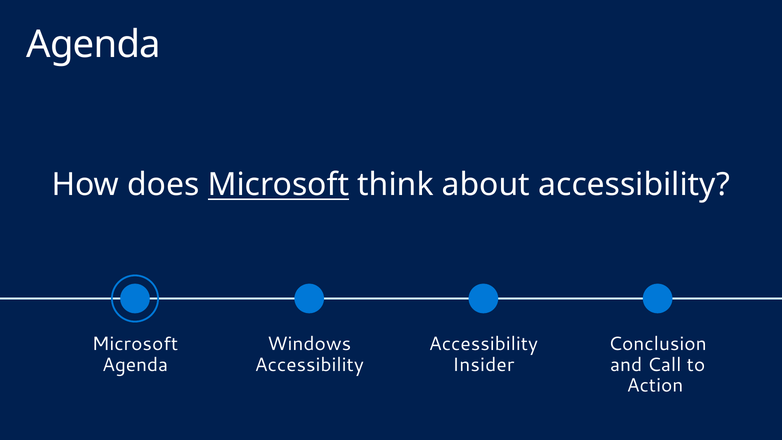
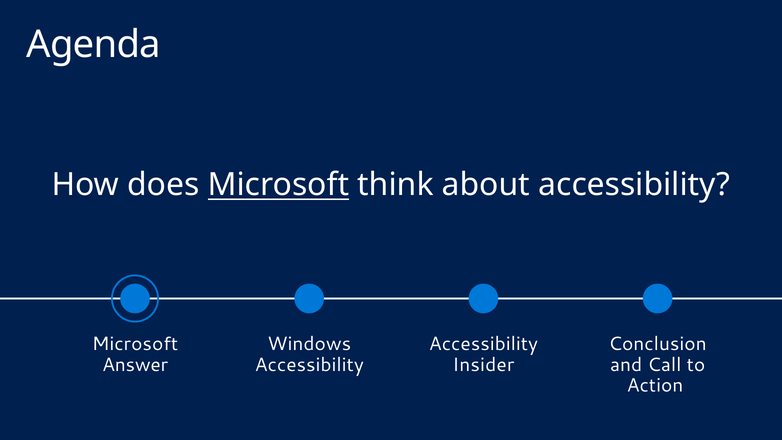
Agenda at (135, 365): Agenda -> Answer
